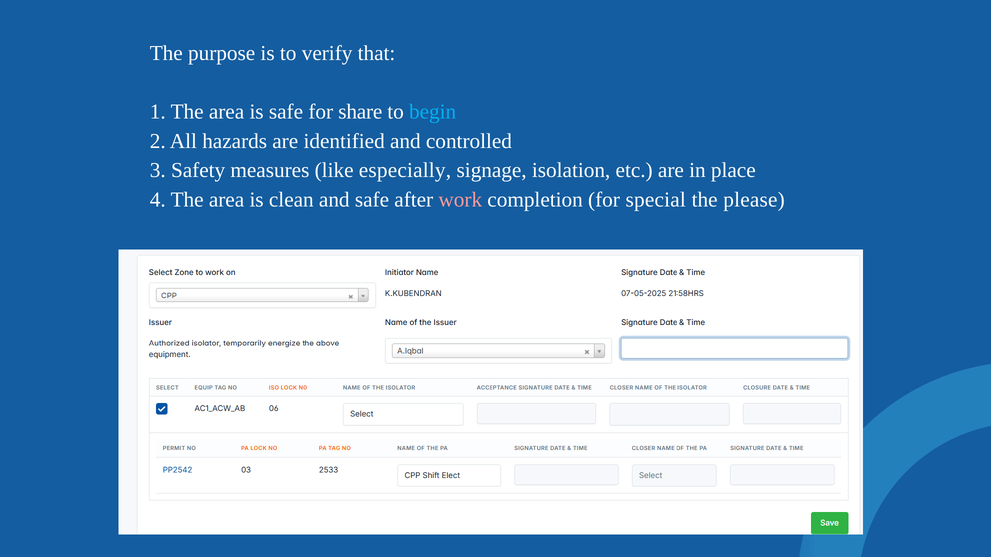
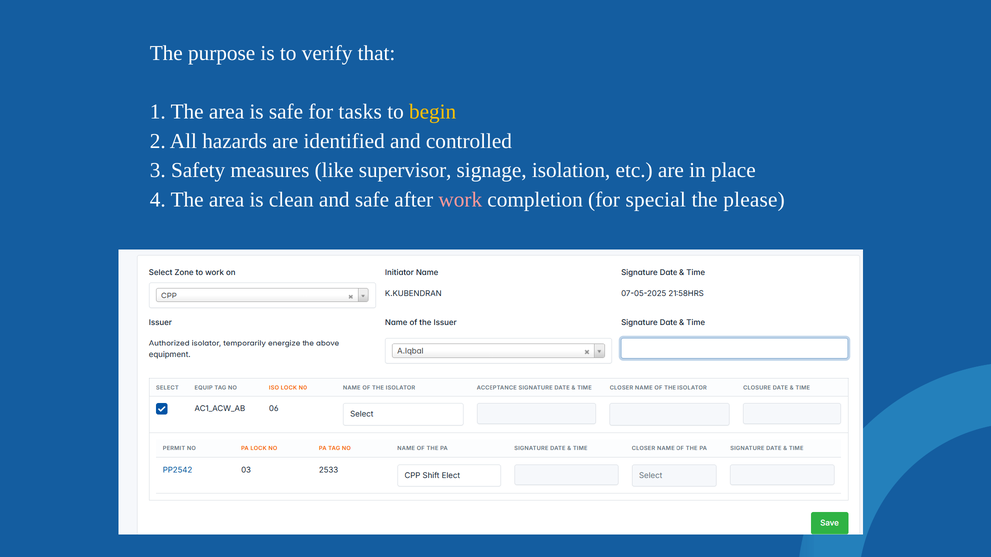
share: share -> tasks
begin colour: light blue -> yellow
especially: especially -> supervisor
